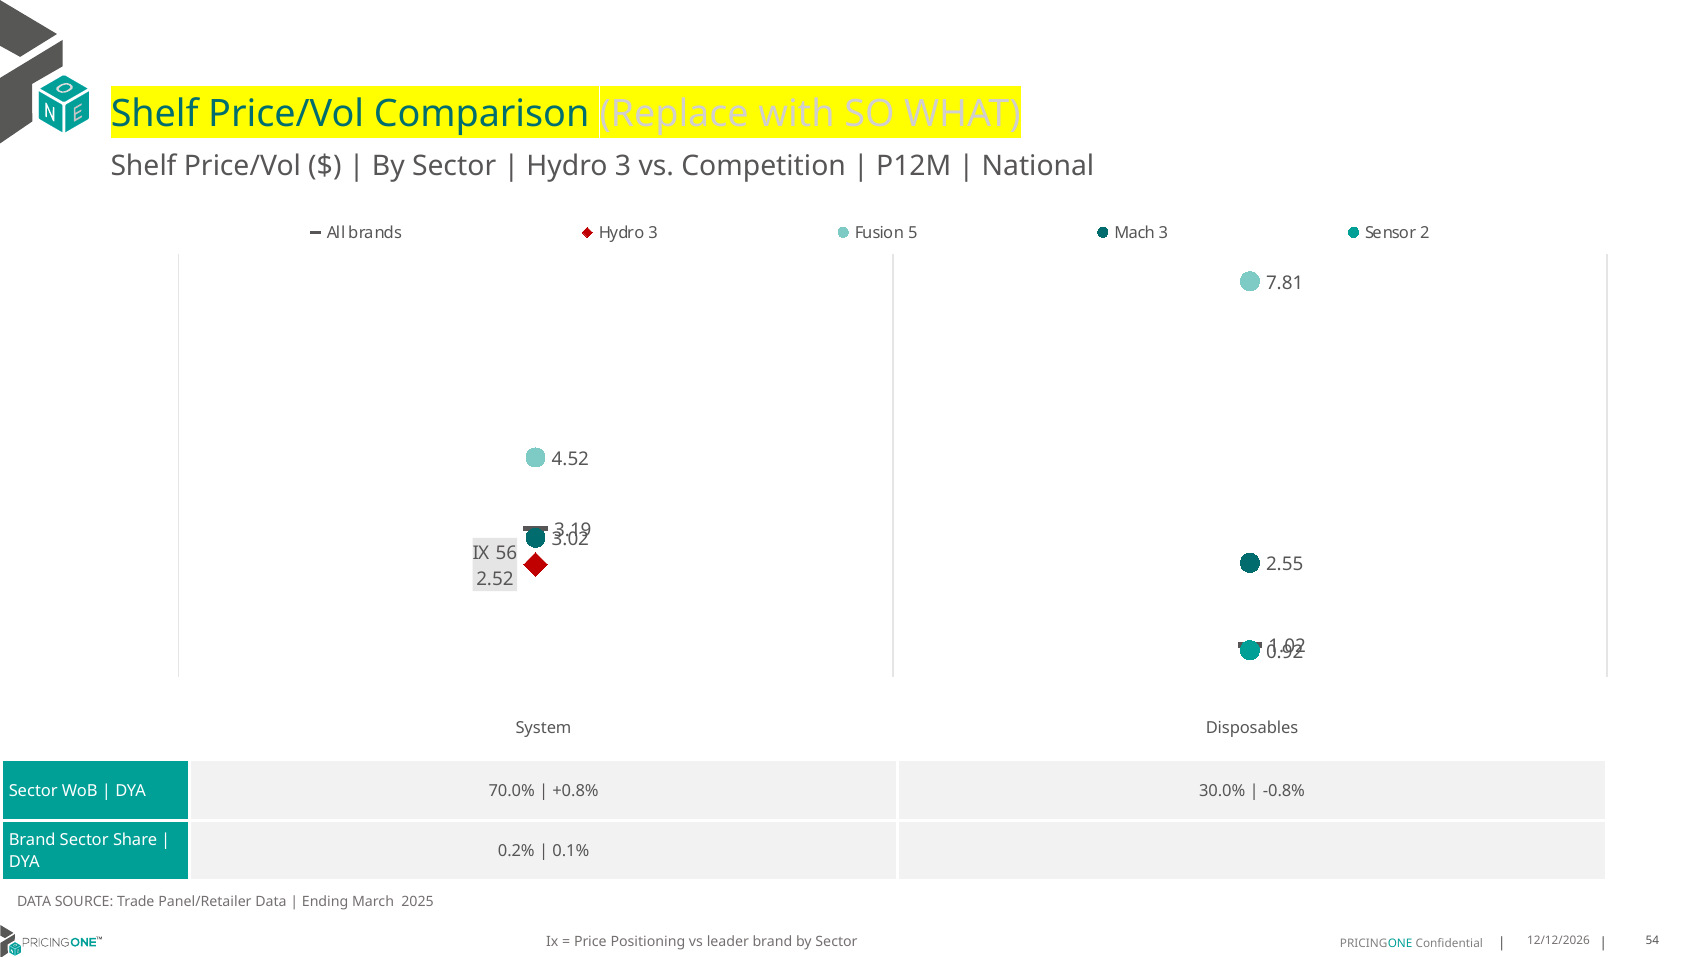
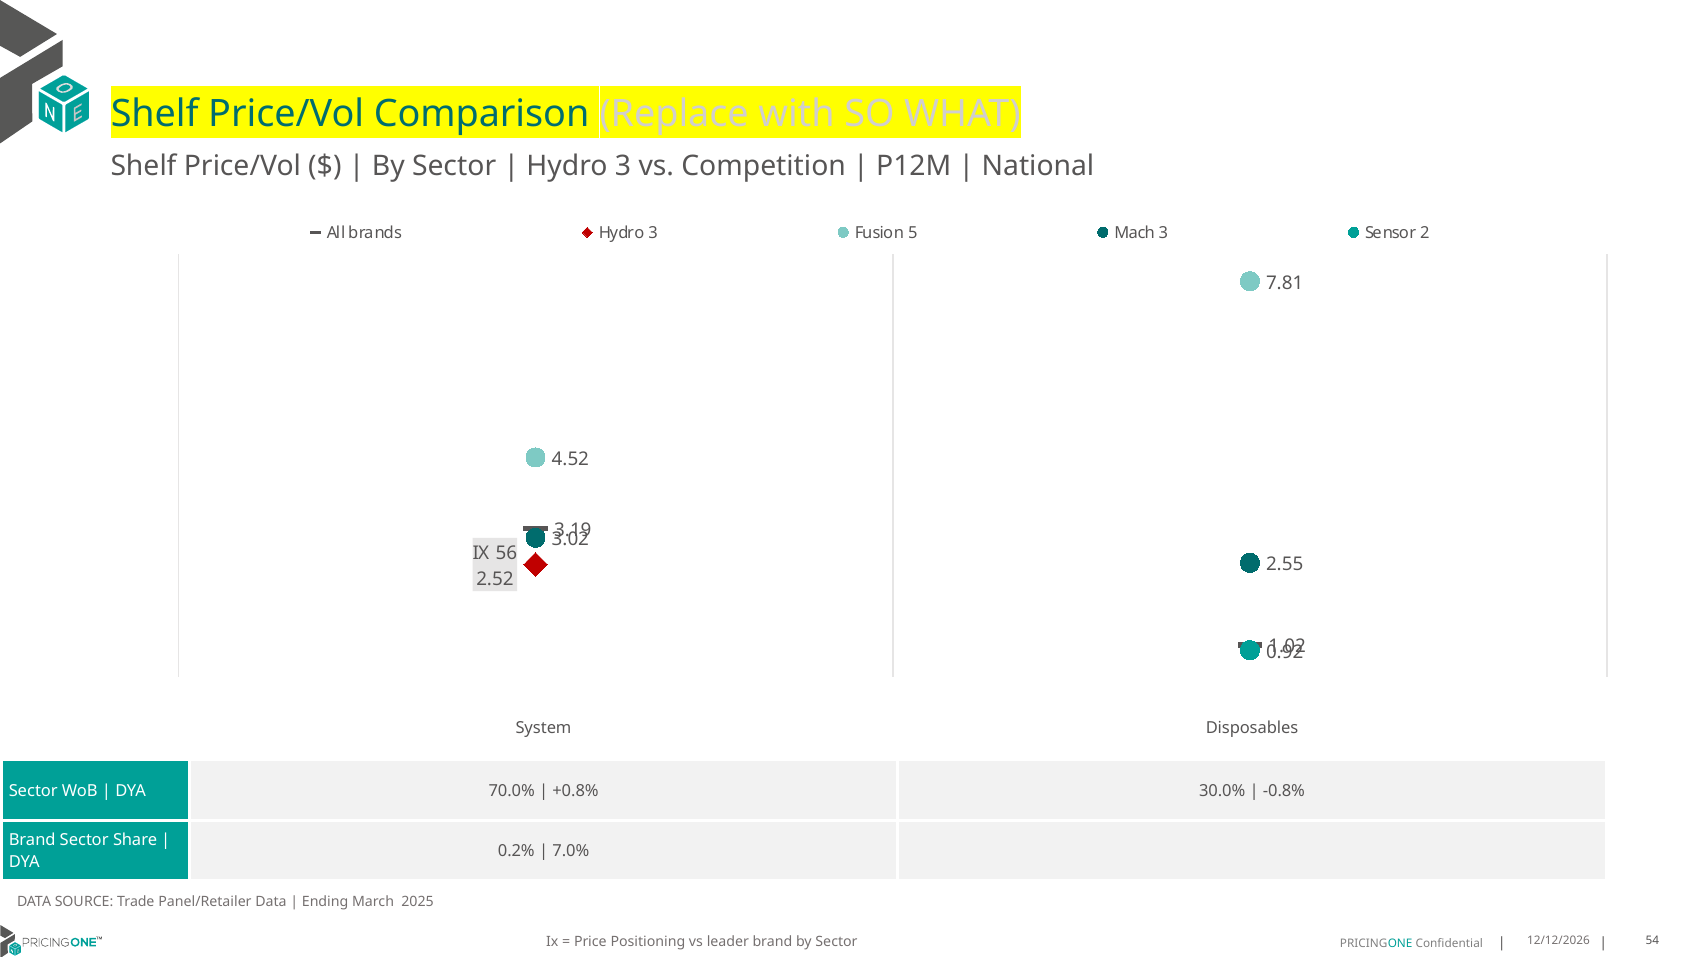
0.1%: 0.1% -> 7.0%
